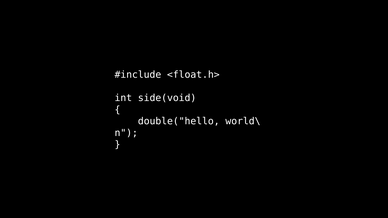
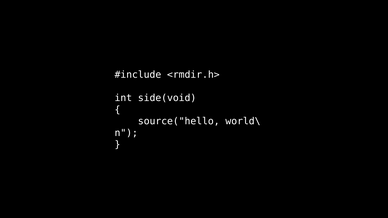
<float.h>: <float.h> -> <rmdir.h>
double("hello: double("hello -> source("hello
